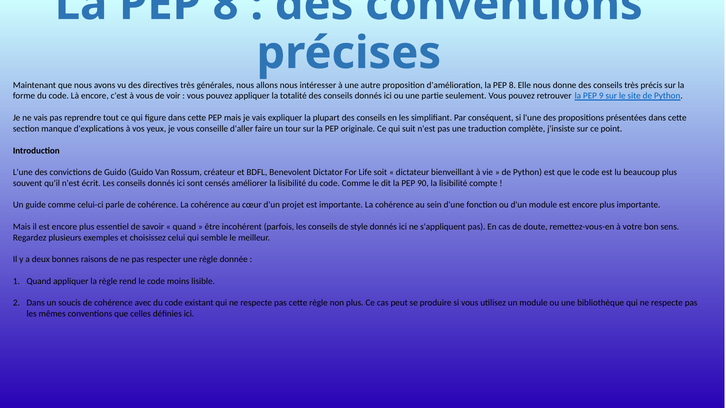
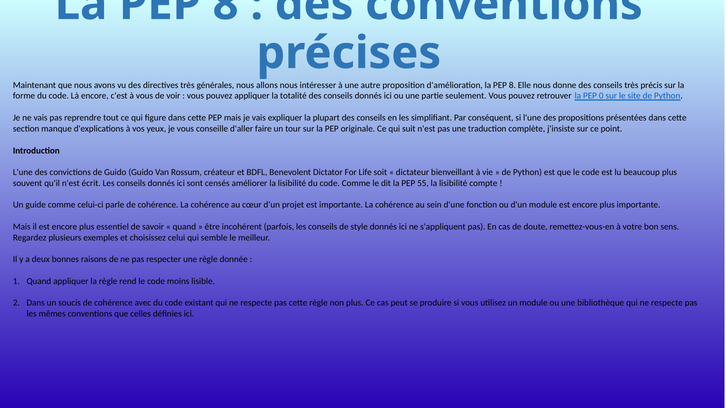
9: 9 -> 0
90: 90 -> 55
